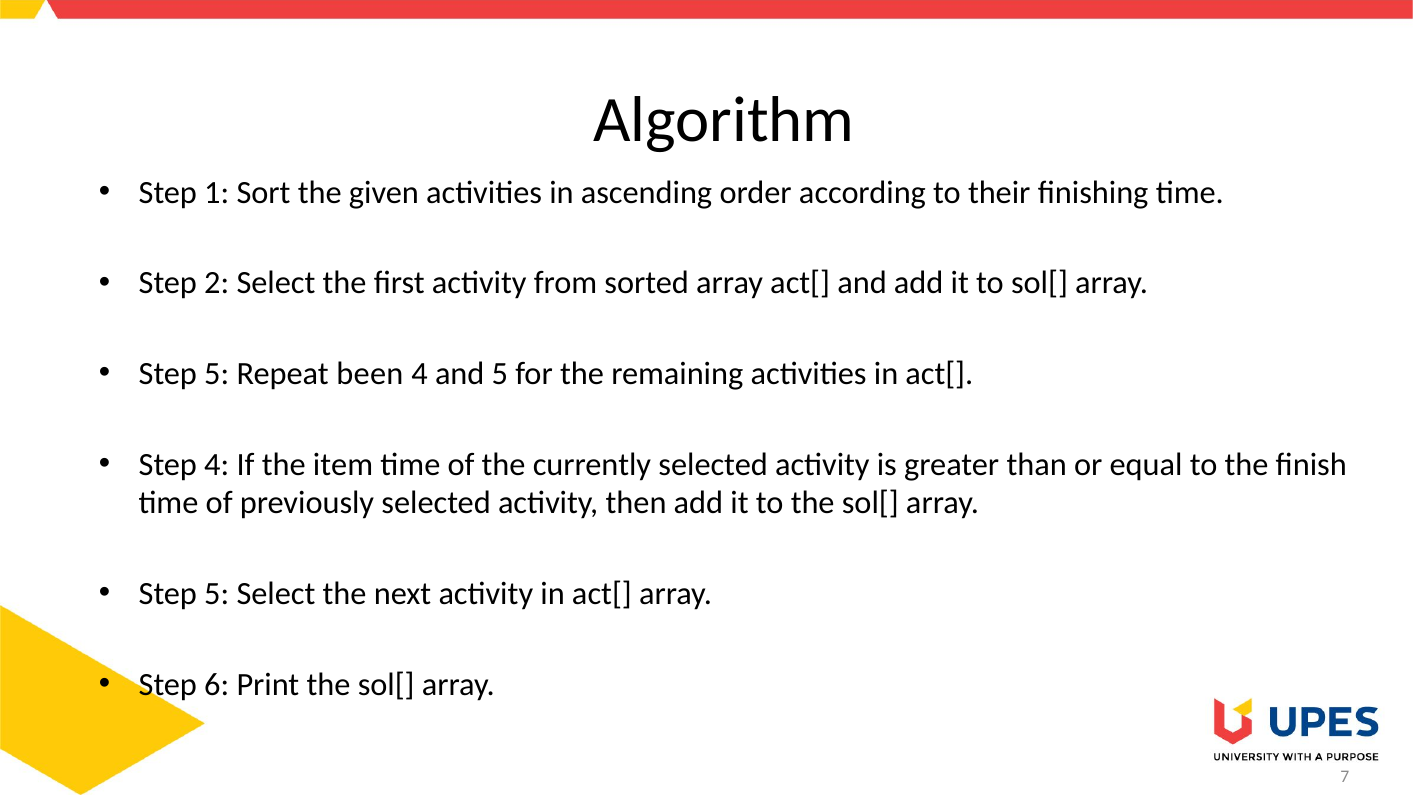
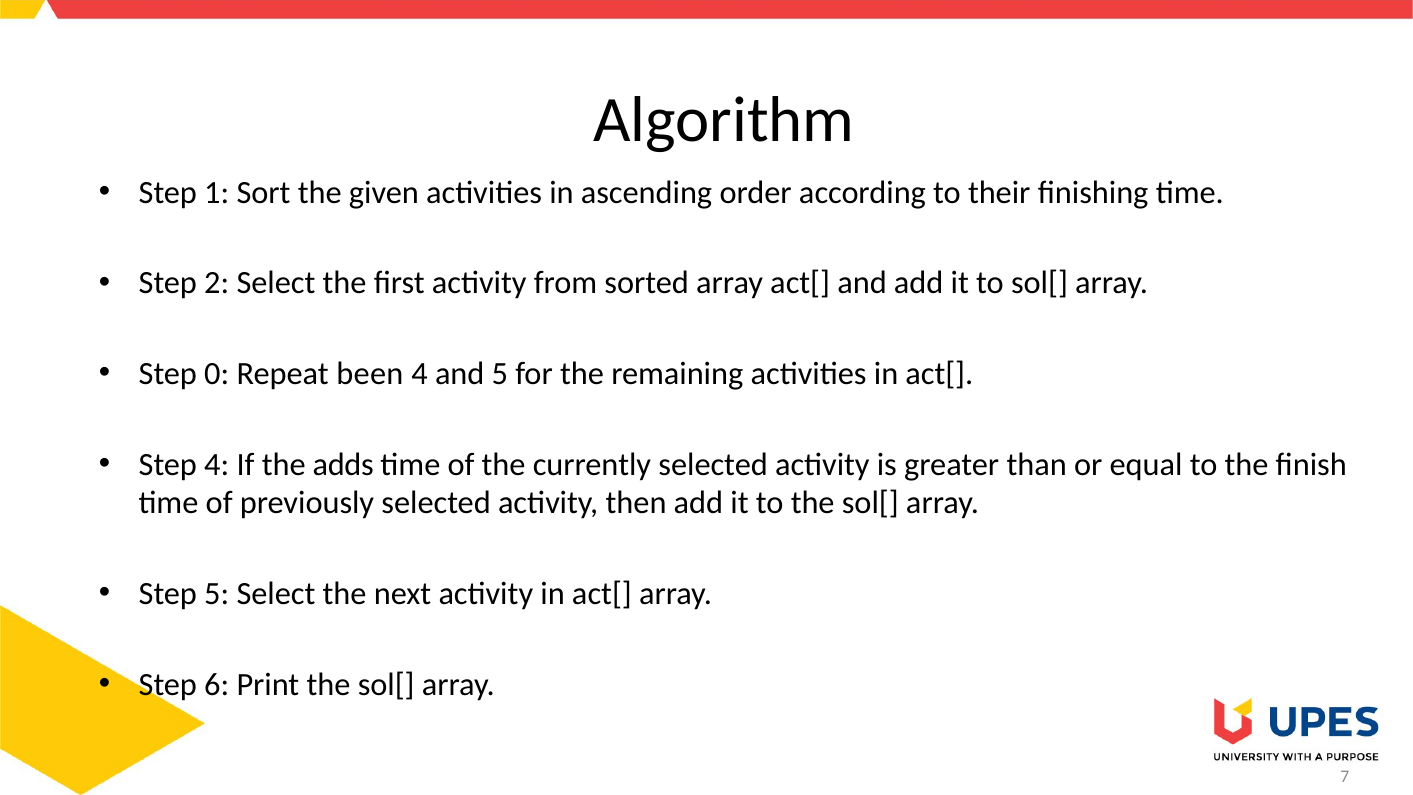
5 at (217, 374): 5 -> 0
item: item -> adds
